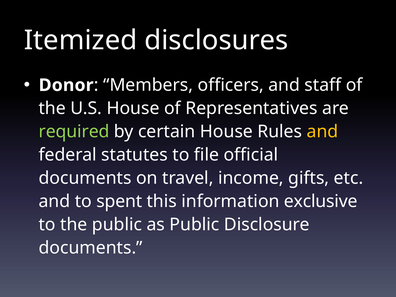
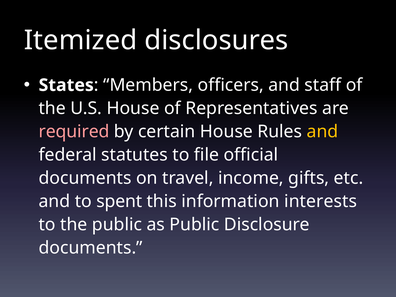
Donor: Donor -> States
required colour: light green -> pink
exclusive: exclusive -> interests
